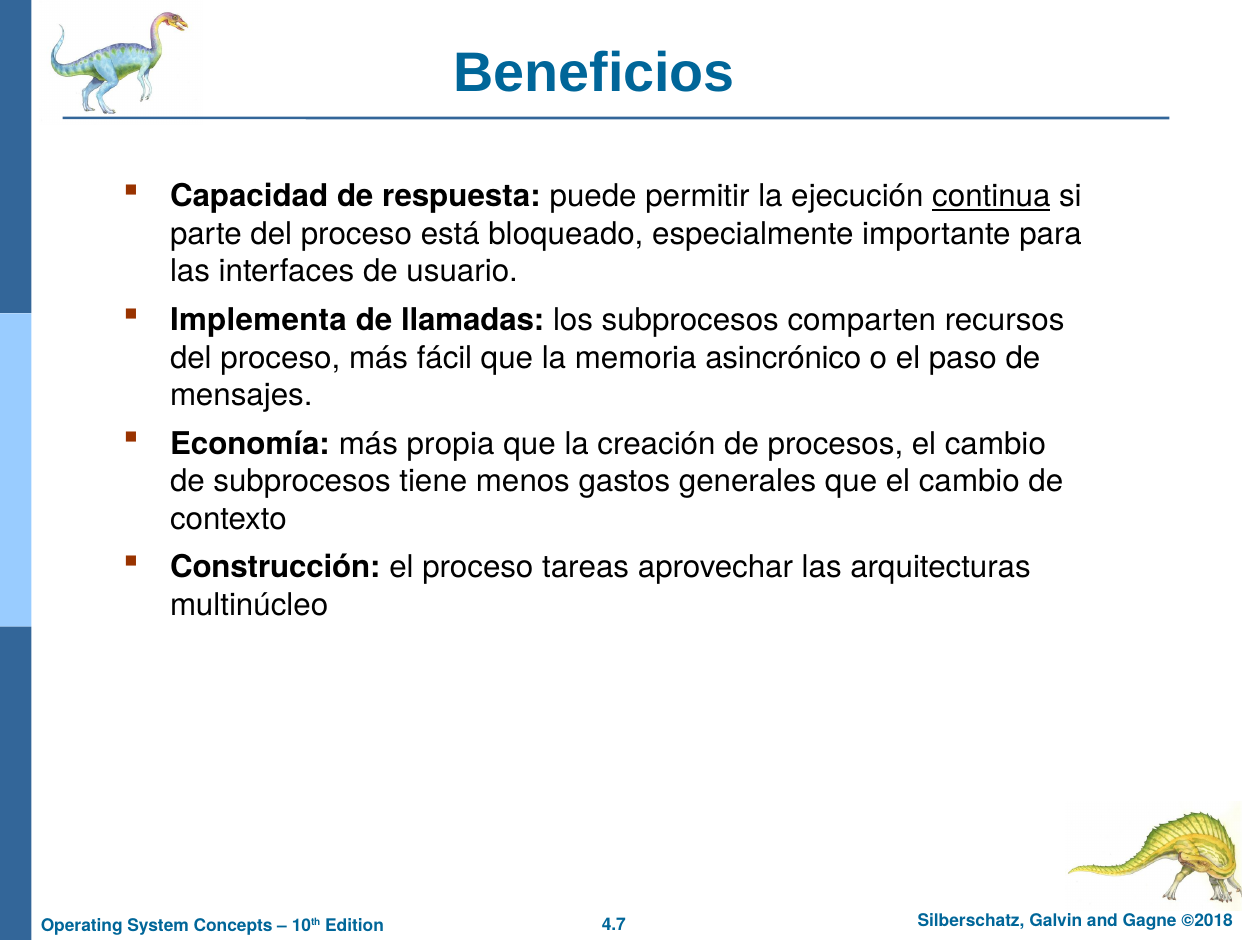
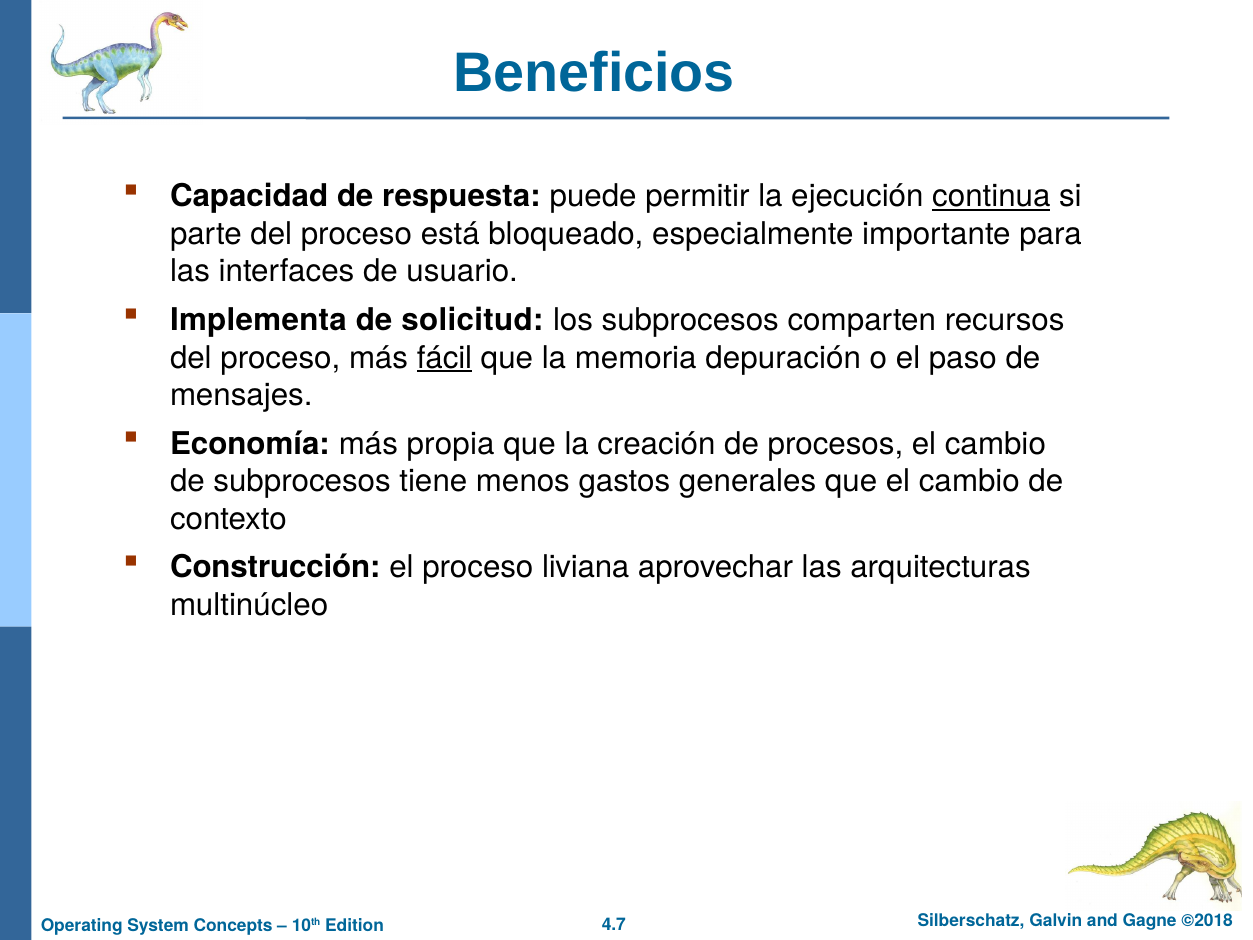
llamadas: llamadas -> solicitud
fácil underline: none -> present
asincrónico: asincrónico -> depuración
tareas: tareas -> liviana
